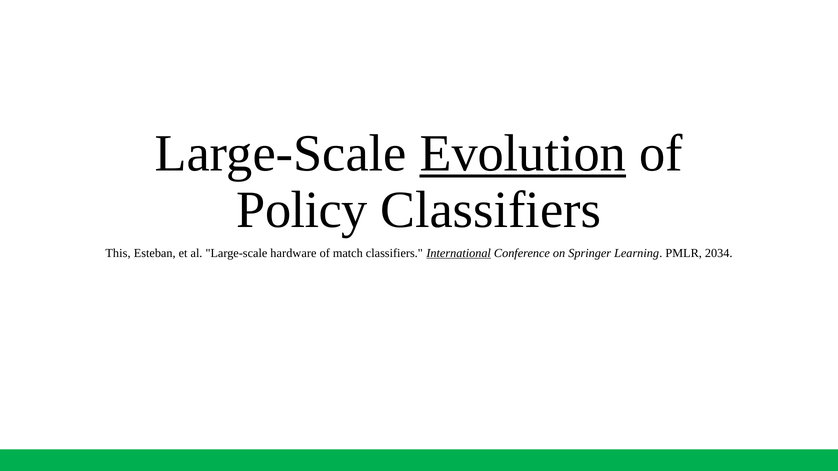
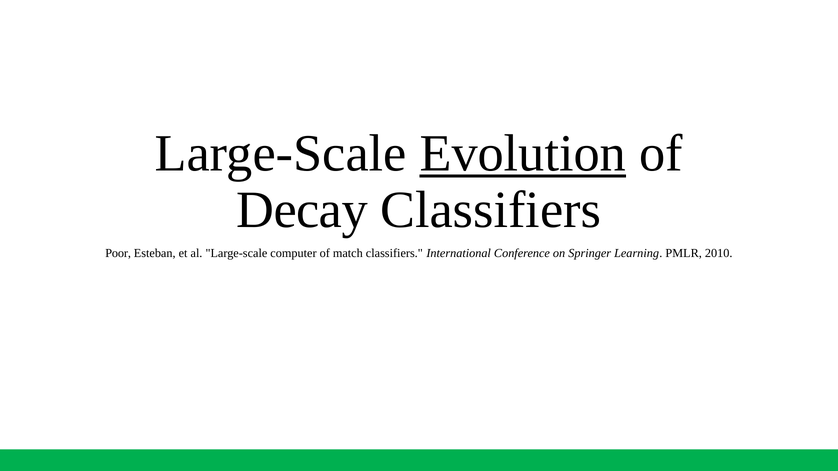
Policy: Policy -> Decay
This: This -> Poor
hardware: hardware -> computer
International underline: present -> none
2034: 2034 -> 2010
